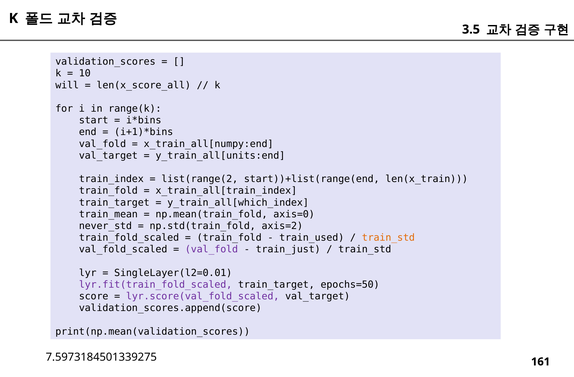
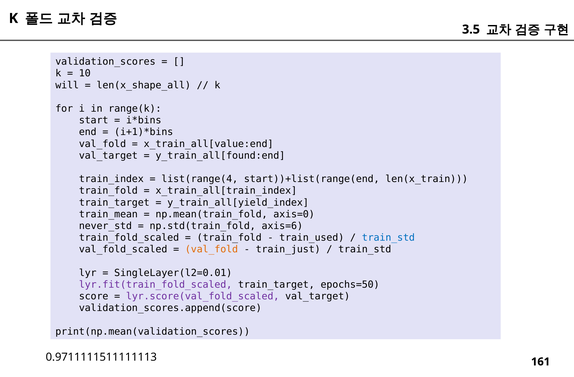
len(x_score_all: len(x_score_all -> len(x_shape_all
x_train_all[numpy:end: x_train_all[numpy:end -> x_train_all[value:end
y_train_all[units:end: y_train_all[units:end -> y_train_all[found:end
list(range(2: list(range(2 -> list(range(4
y_train_all[which_index: y_train_all[which_index -> y_train_all[yield_index
axis=2: axis=2 -> axis=6
train_std at (388, 238) colour: orange -> blue
val_fold at (212, 249) colour: purple -> orange
7.5973184501339275: 7.5973184501339275 -> 0.9711111511111113
